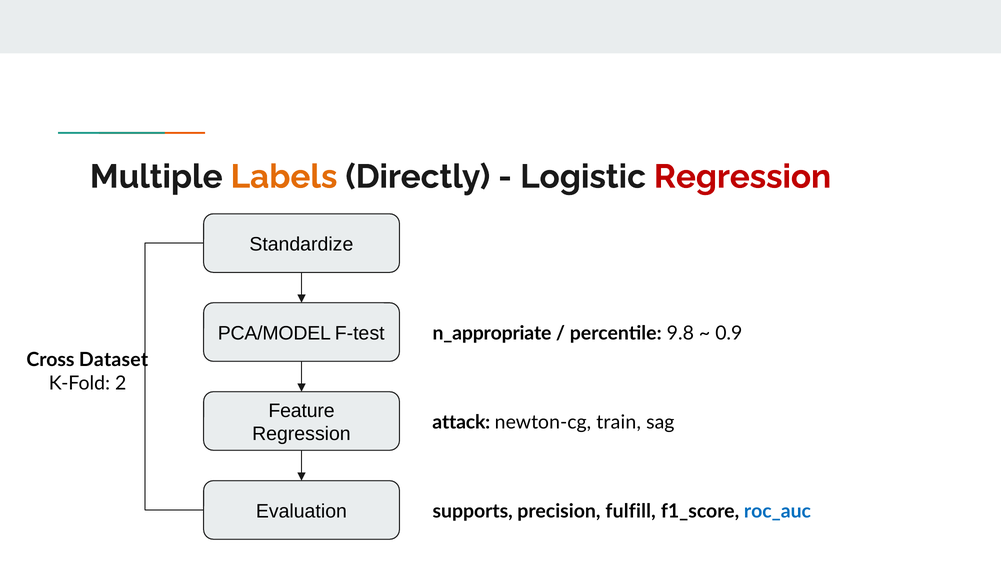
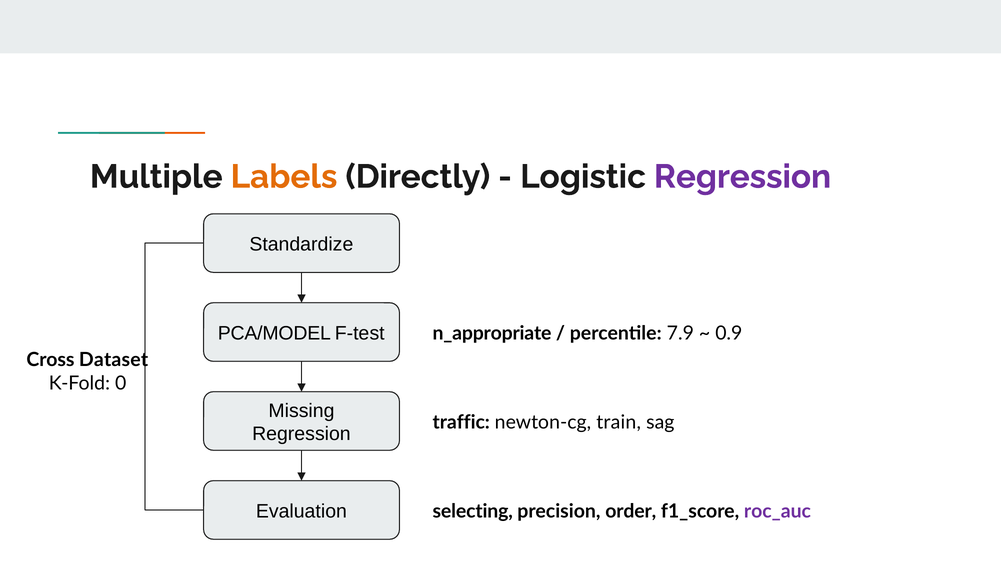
Regression at (743, 177) colour: red -> purple
9.8: 9.8 -> 7.9
2: 2 -> 0
Feature: Feature -> Missing
attack: attack -> traffic
supports: supports -> selecting
fulfill: fulfill -> order
roc_auc colour: blue -> purple
